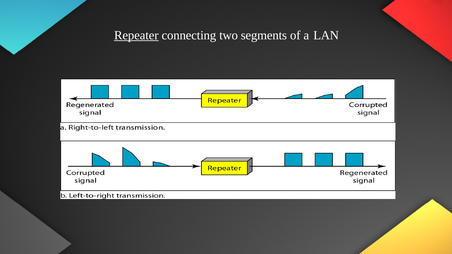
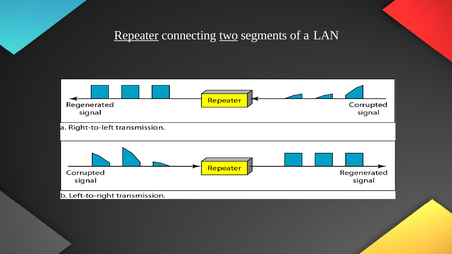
two underline: none -> present
